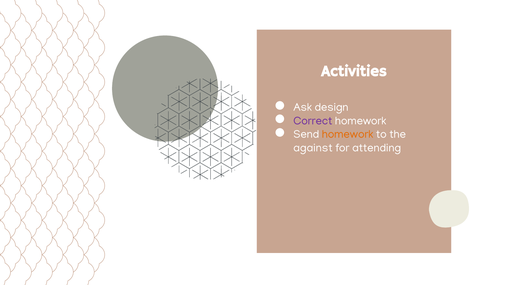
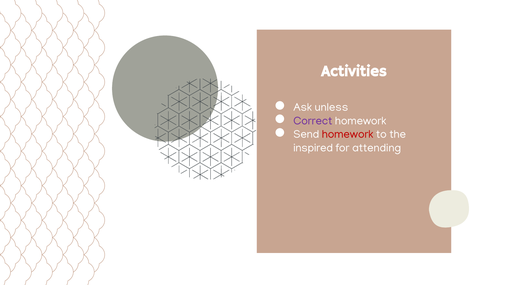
design: design -> unless
homework at (348, 134) colour: orange -> red
against: against -> inspired
